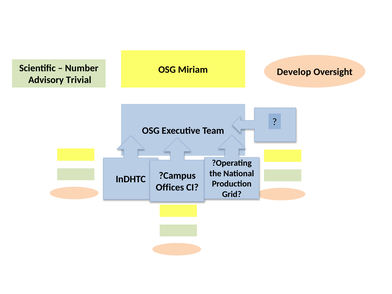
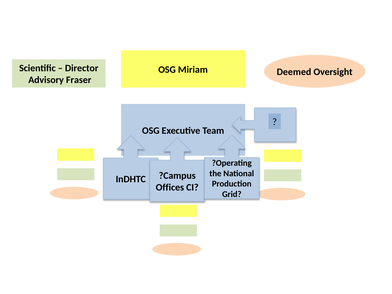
Number: Number -> Director
Develop: Develop -> Deemed
Trivial: Trivial -> Fraser
